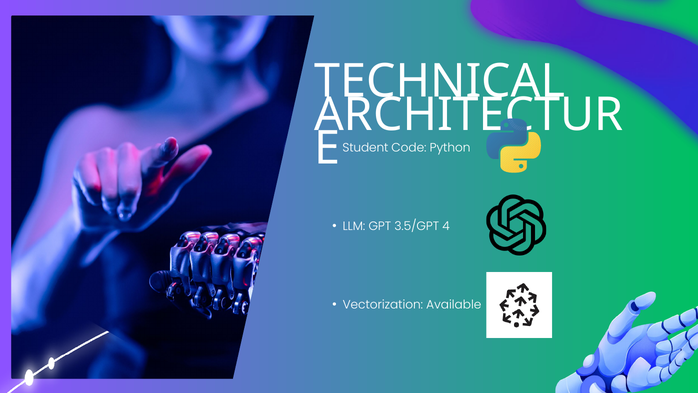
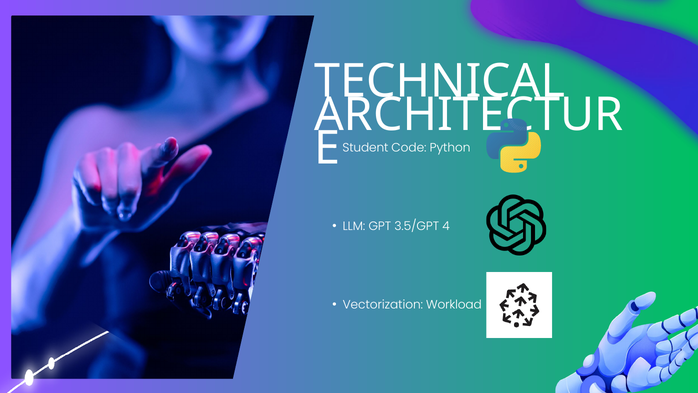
Available: Available -> Workload
